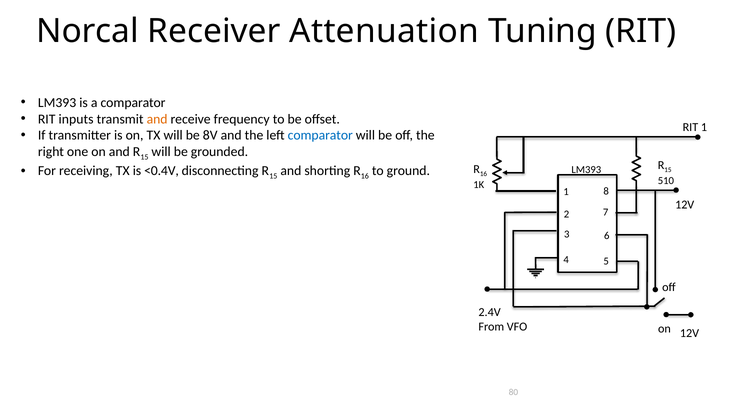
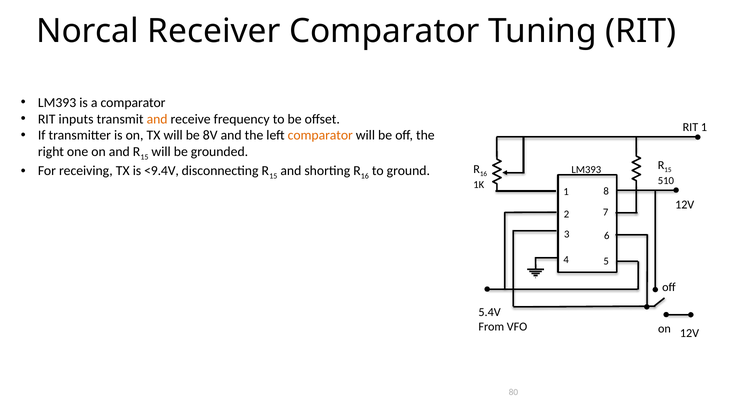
Receiver Attenuation: Attenuation -> Comparator
comparator at (320, 136) colour: blue -> orange
<0.4V: <0.4V -> <9.4V
2.4V: 2.4V -> 5.4V
